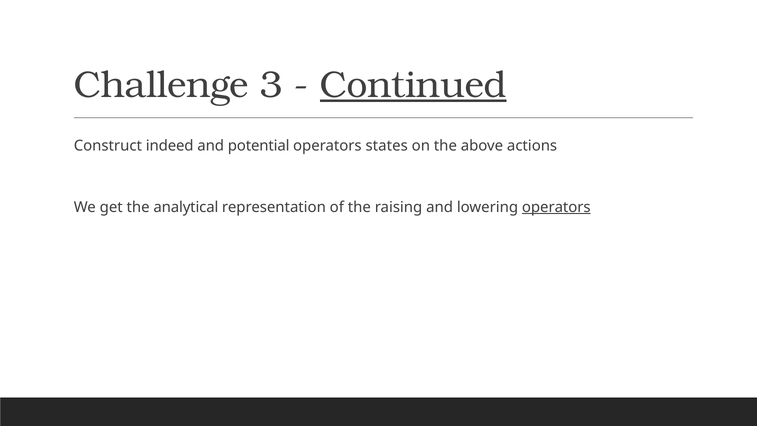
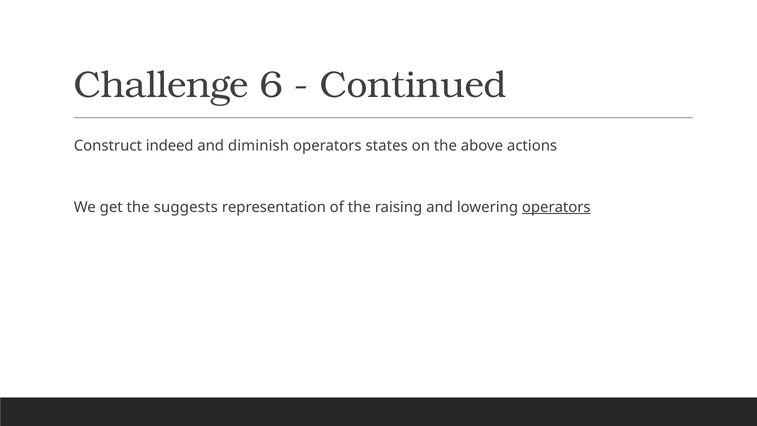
3: 3 -> 6
Continued underline: present -> none
potential: potential -> diminish
analytical: analytical -> suggests
